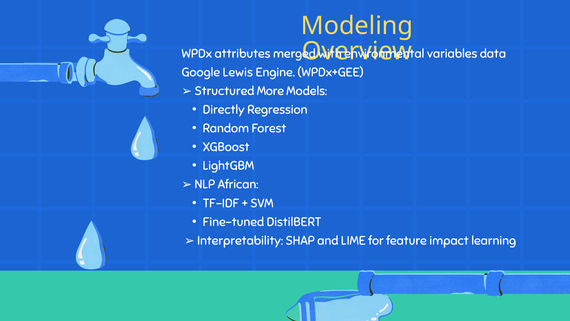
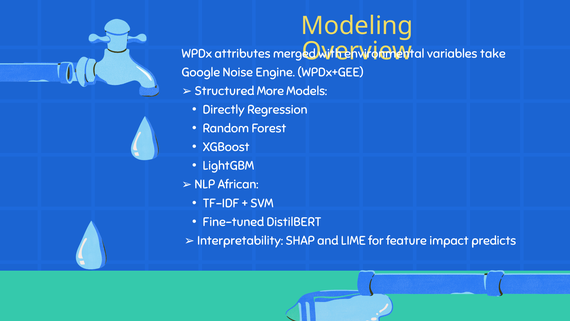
data: data -> take
Lewis: Lewis -> Noise
learning: learning -> predicts
